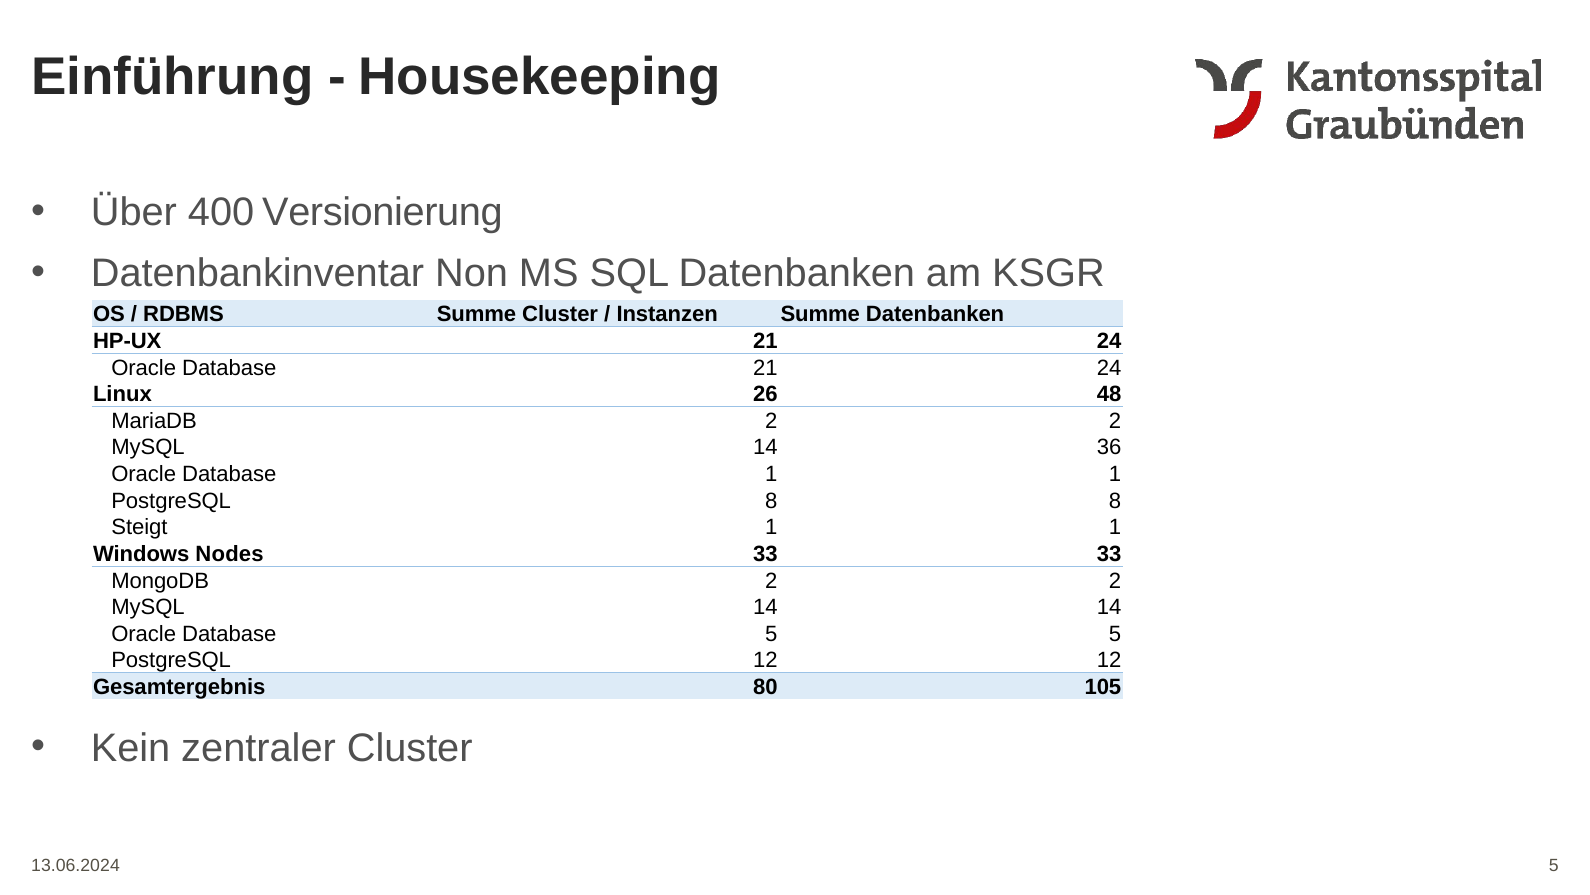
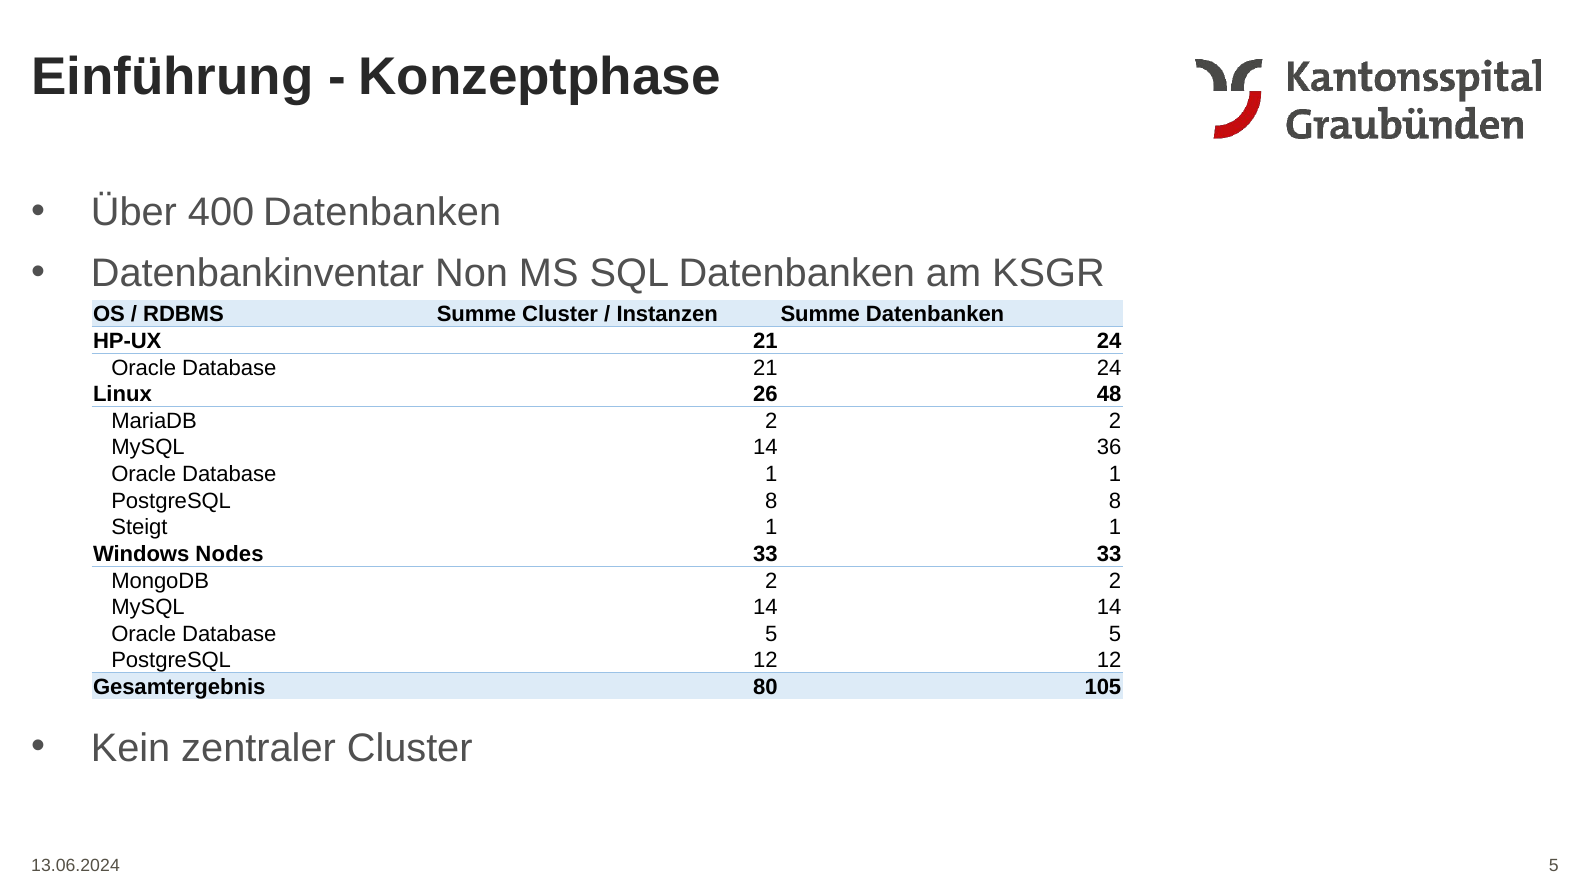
Housekeeping: Housekeeping -> Konzeptphase
400 Versionierung: Versionierung -> Datenbanken
